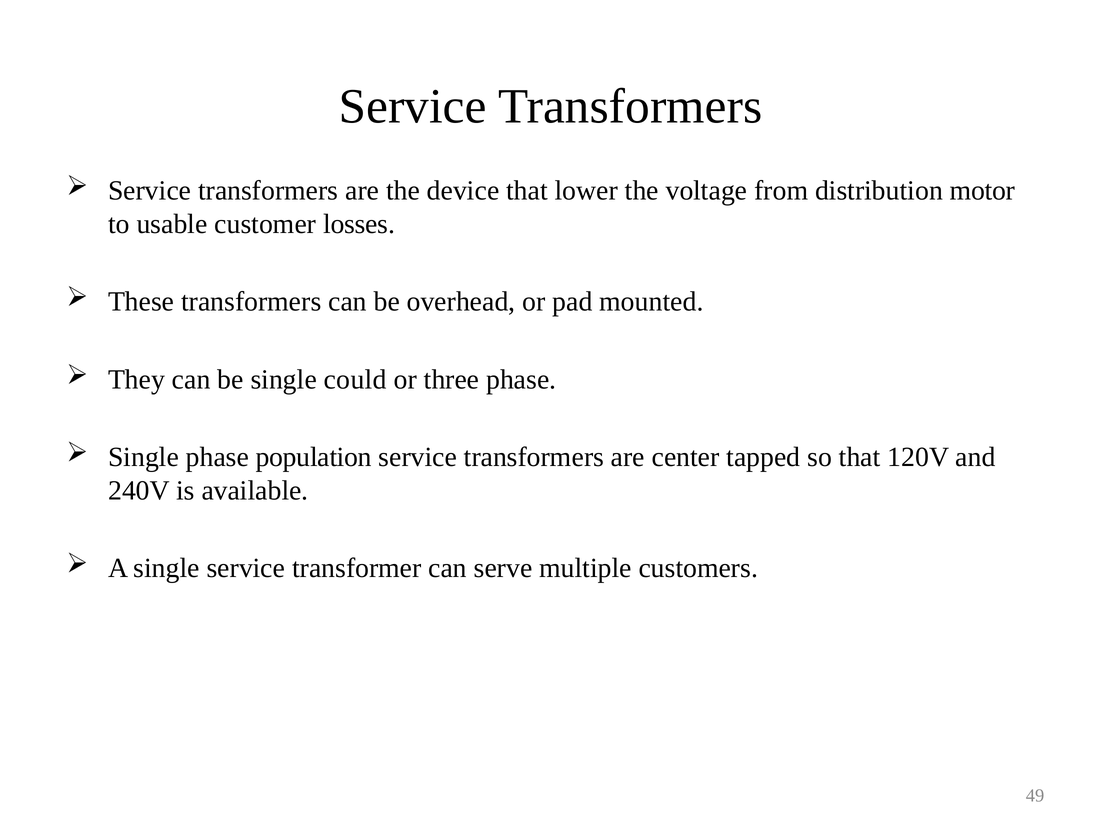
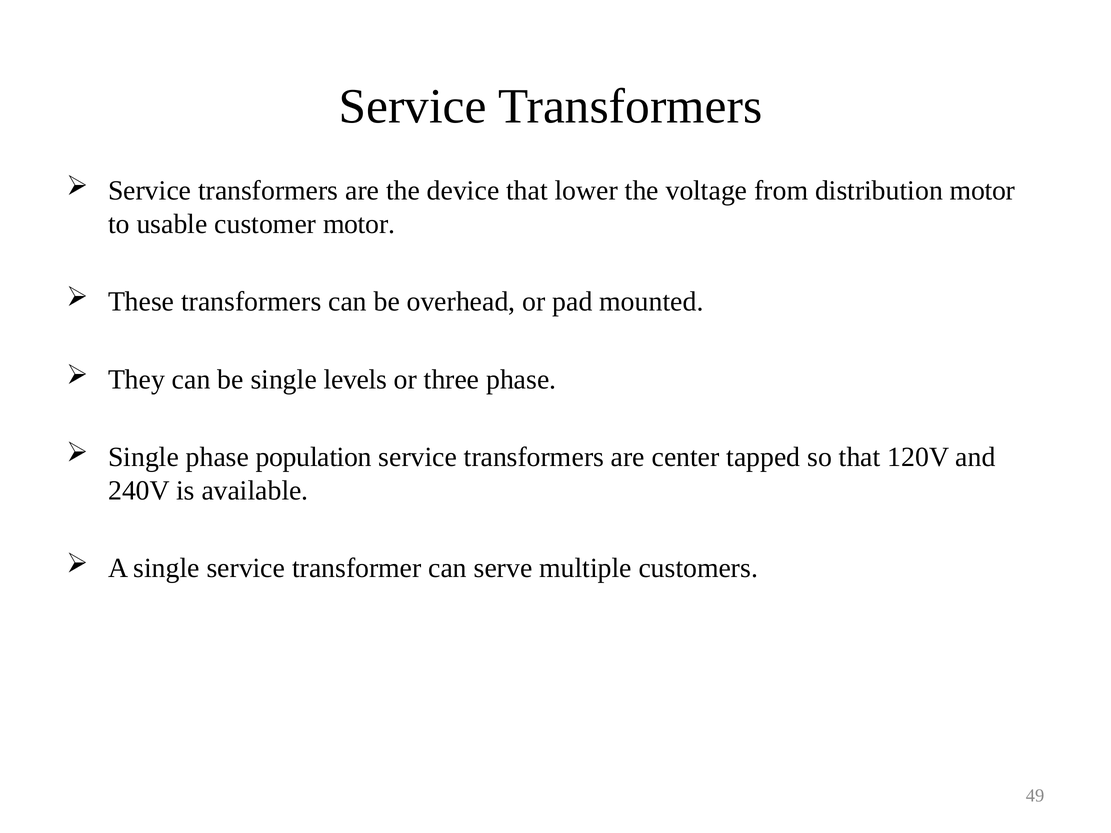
customer losses: losses -> motor
could: could -> levels
